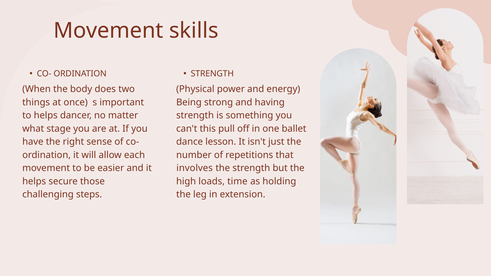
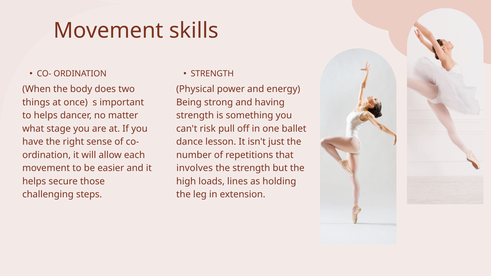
this: this -> risk
time: time -> lines
